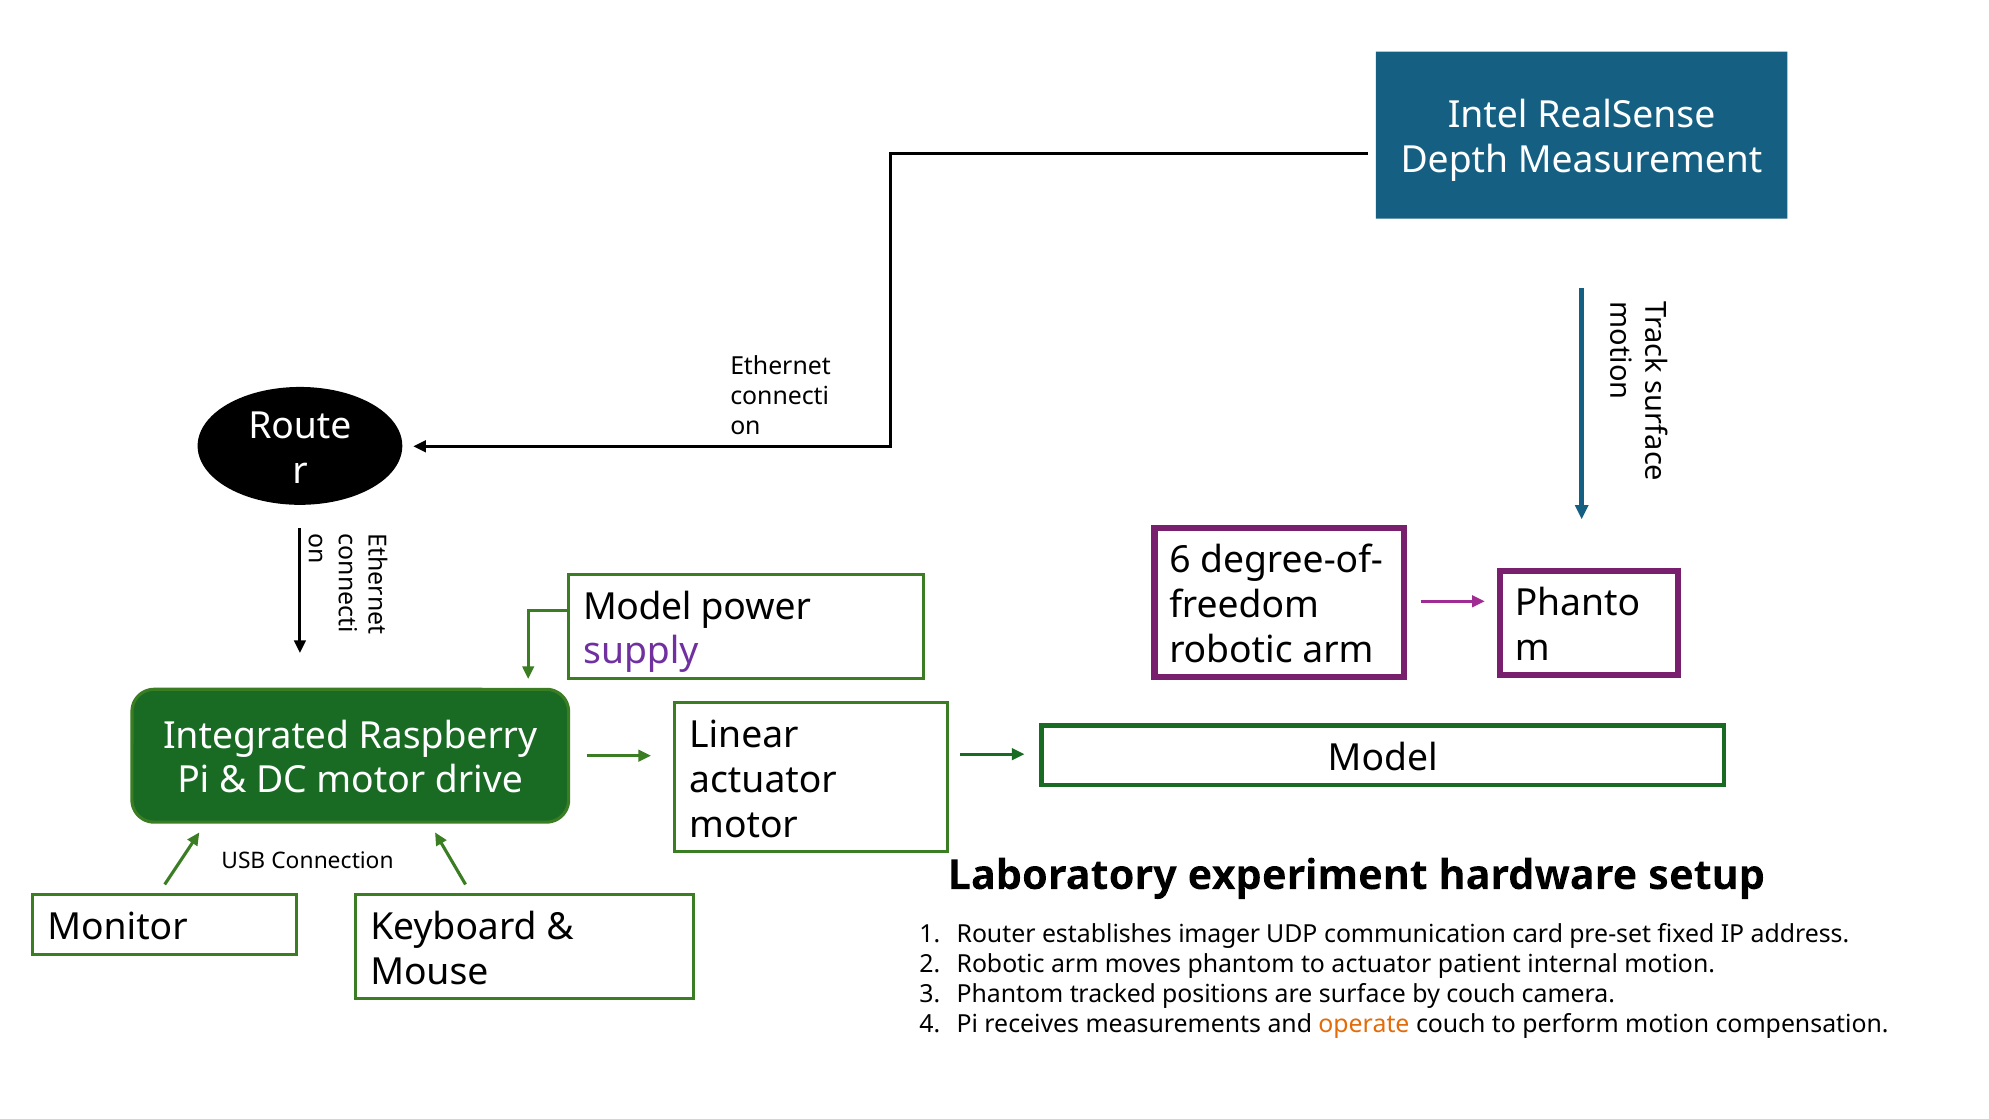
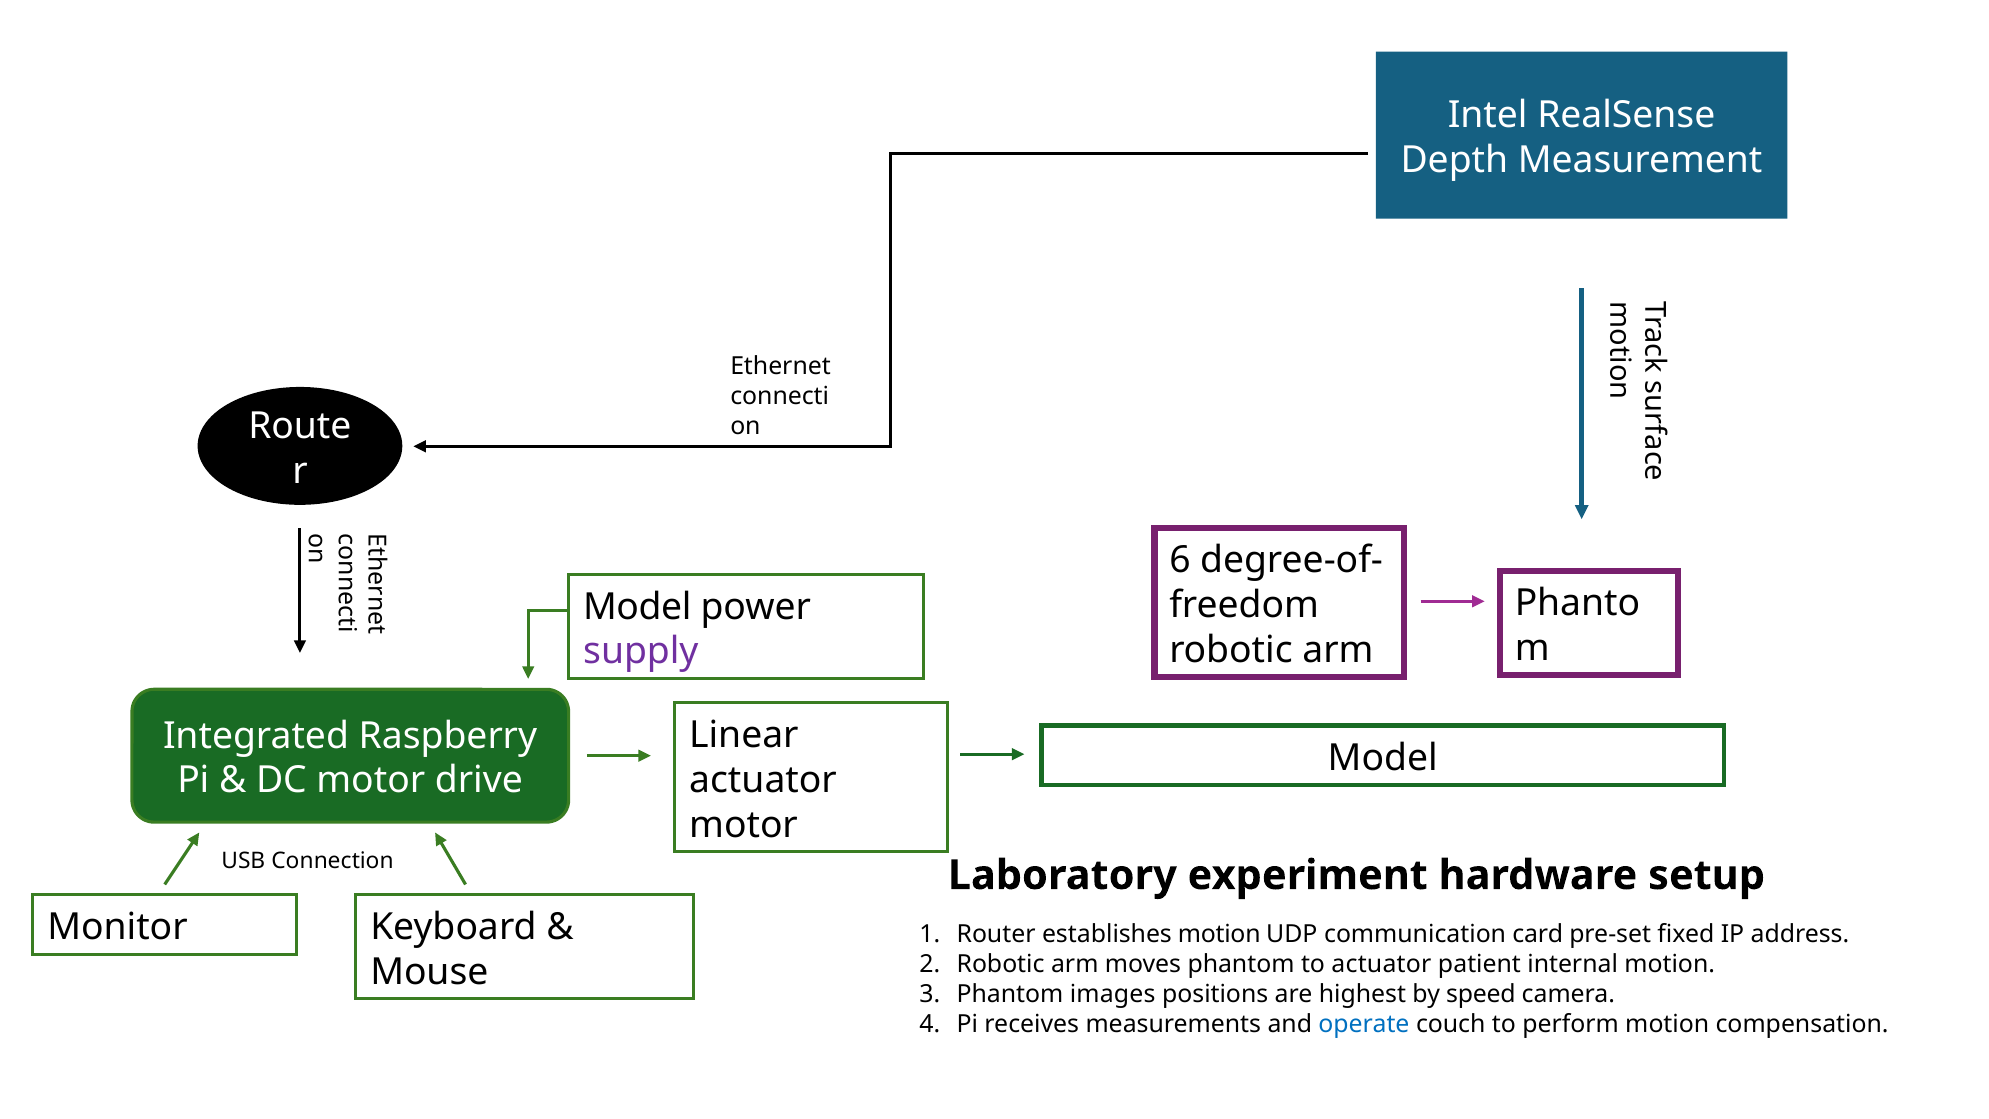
establishes imager: imager -> motion
tracked: tracked -> images
surface: surface -> highest
by couch: couch -> speed
operate colour: orange -> blue
